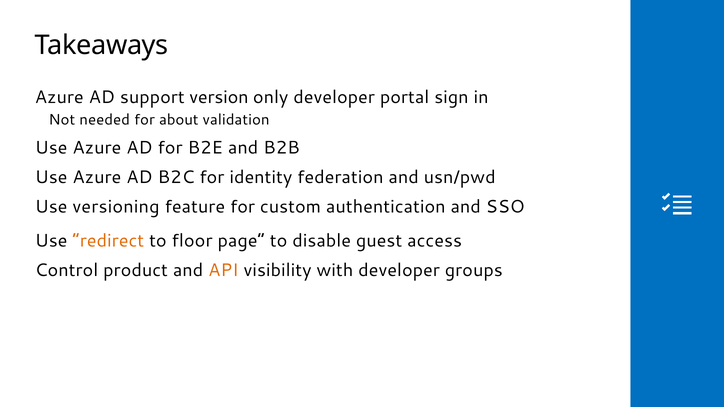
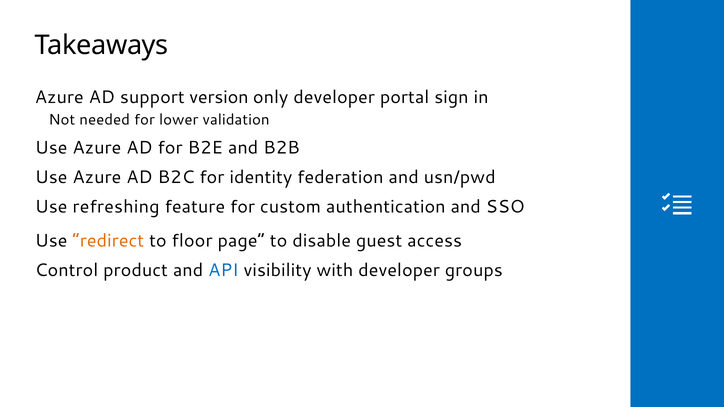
about: about -> lower
versioning: versioning -> refreshing
API colour: orange -> blue
